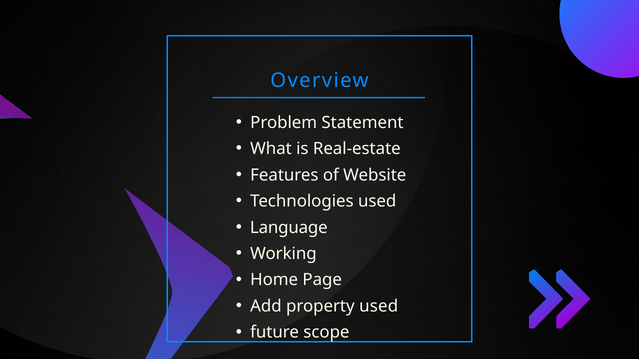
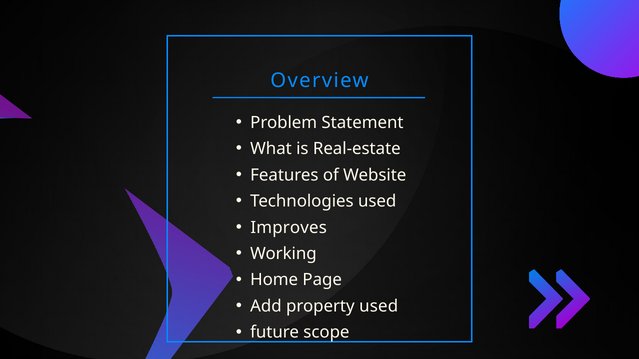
Language: Language -> Improves
